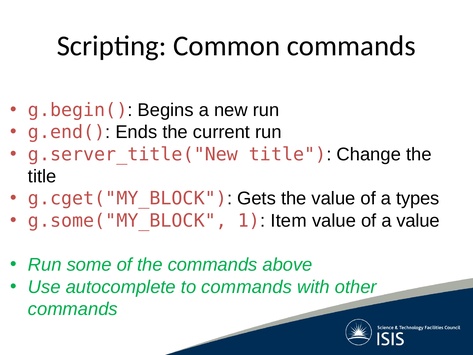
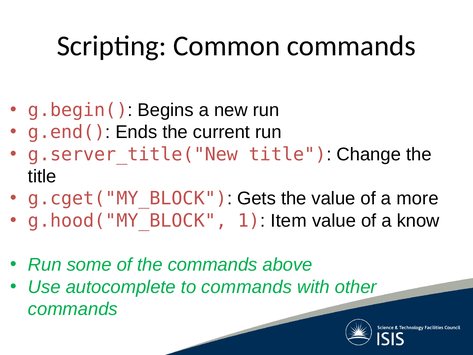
types: types -> more
g.some("MY_BLOCK: g.some("MY_BLOCK -> g.hood("MY_BLOCK
a value: value -> know
